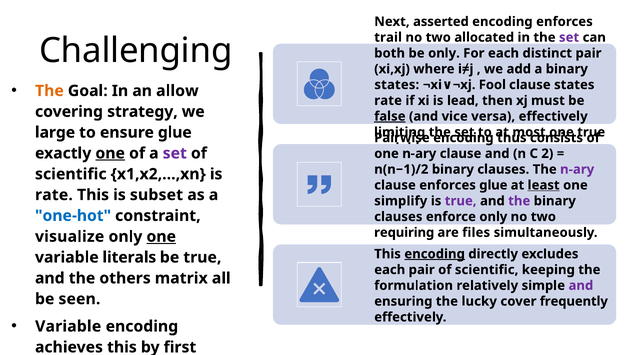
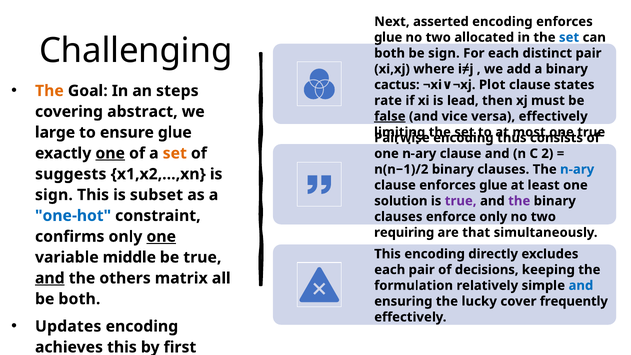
trail at (388, 37): trail -> glue
set at (569, 37) colour: purple -> blue
be only: only -> sign
states at (397, 85): states -> cactus
Fool: Fool -> Plot
allow: allow -> steps
strategy: strategy -> abstract
set at (175, 153) colour: purple -> orange
n-ary at (577, 169) colour: purple -> blue
scientific at (71, 174): scientific -> suggests
least at (544, 185) underline: present -> none
rate at (54, 195): rate -> sign
simplify: simplify -> solution
files at (476, 232): files -> that
visualize: visualize -> confirms
encoding at (435, 254) underline: present -> none
literals: literals -> middle
scientific at (487, 270): scientific -> decisions
and at (50, 278) underline: none -> present
and at (581, 285) colour: purple -> blue
be seen: seen -> both
Variable at (68, 326): Variable -> Updates
